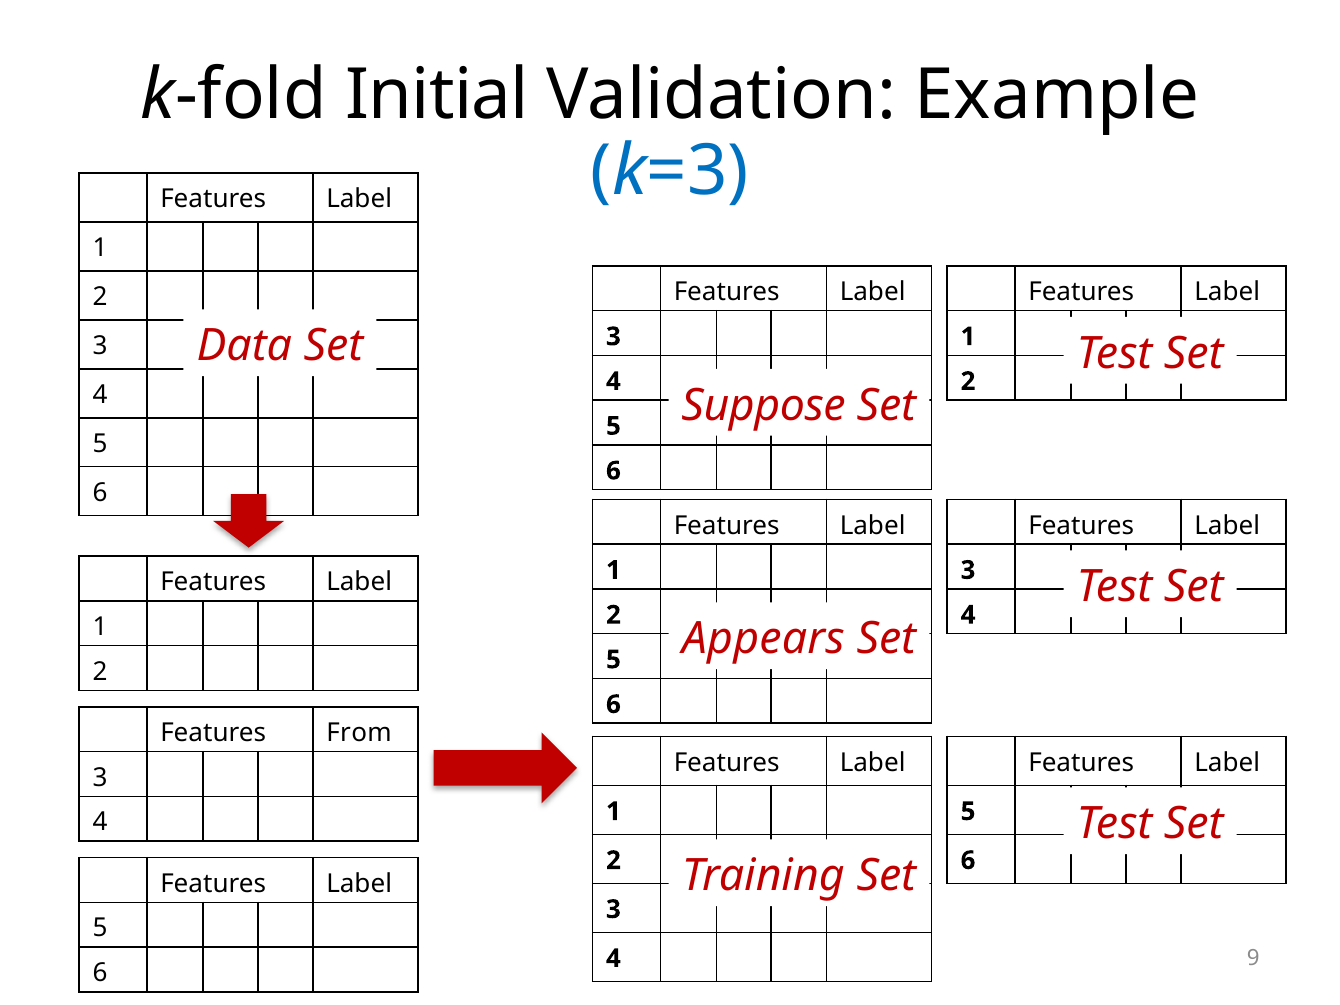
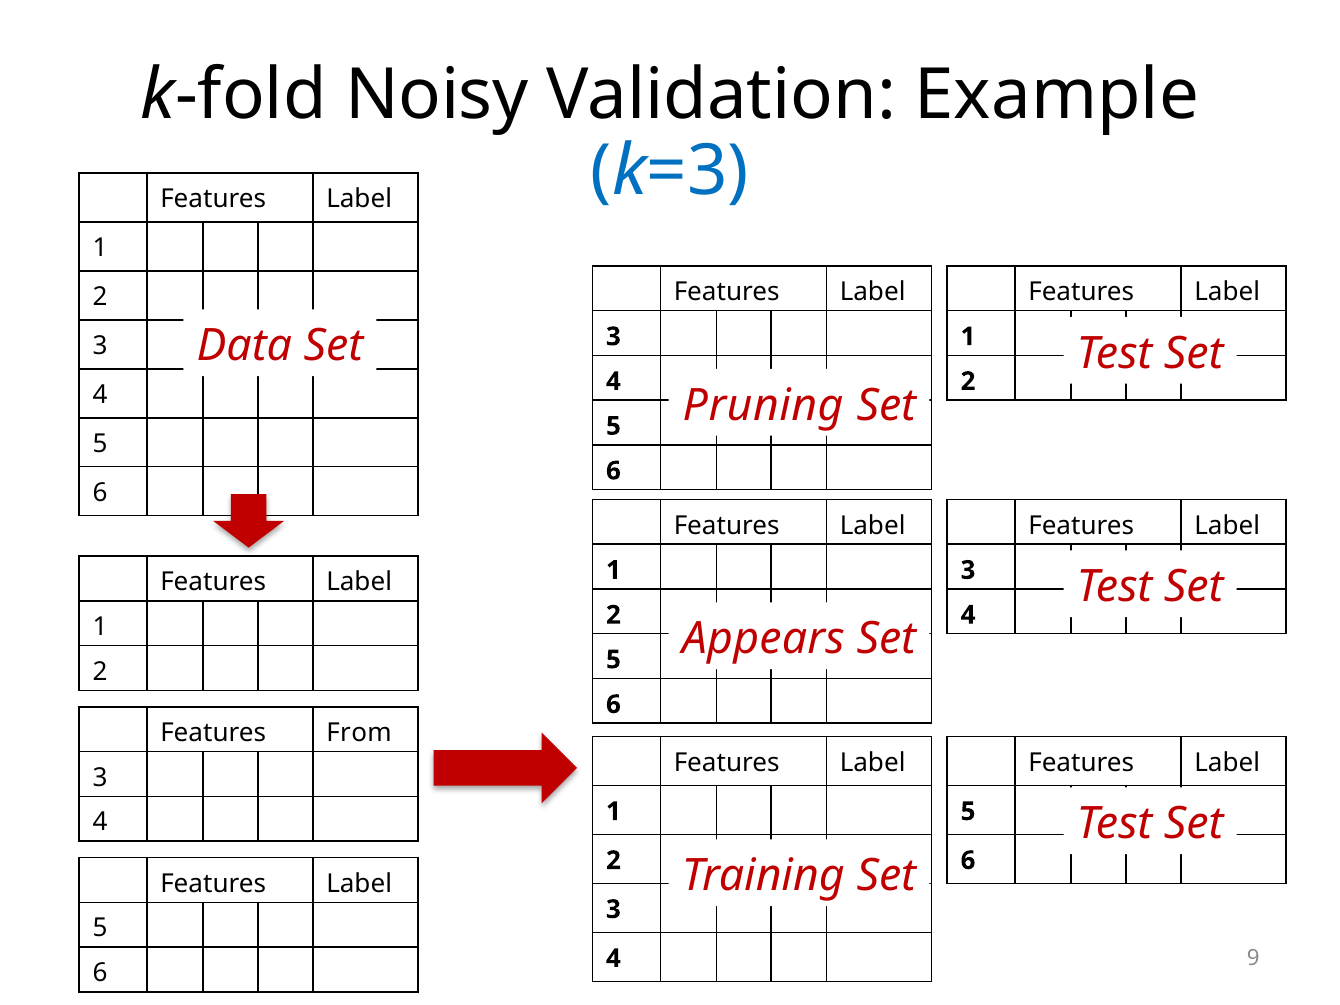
Initial: Initial -> Noisy
Suppose: Suppose -> Pruning
